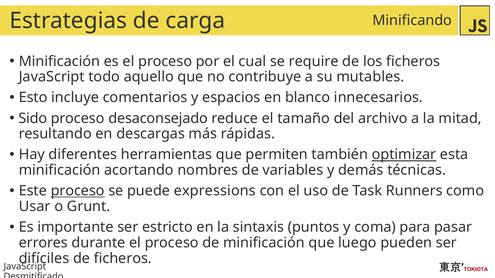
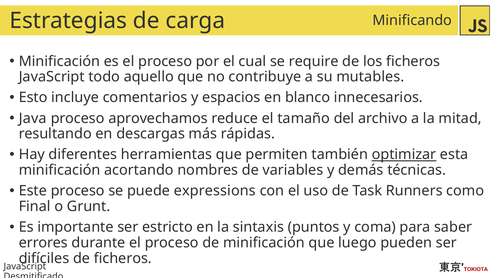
Sido: Sido -> Java
desaconsejado: desaconsejado -> aprovechamos
proceso at (78, 191) underline: present -> none
Usar: Usar -> Final
pasar: pasar -> saber
